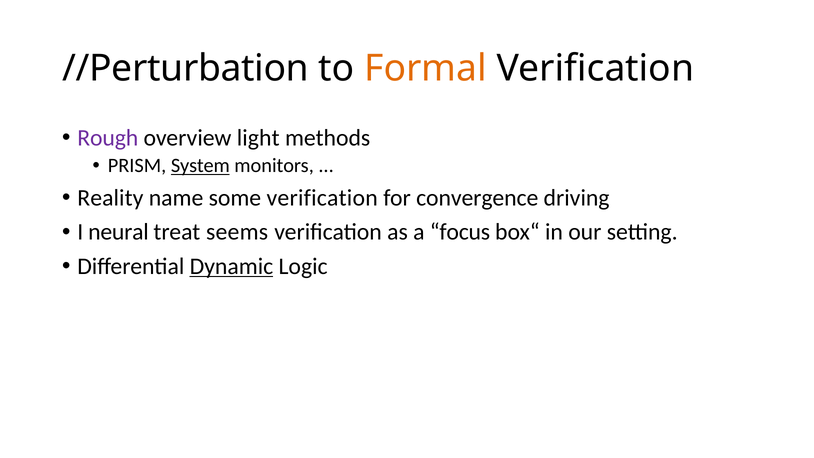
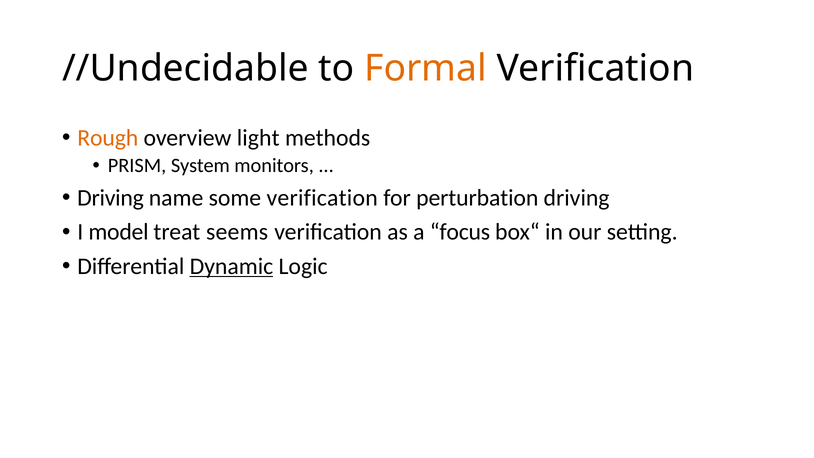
//Perturbation: //Perturbation -> //Undecidable
Rough colour: purple -> orange
System underline: present -> none
Reality at (110, 198): Reality -> Driving
convergence: convergence -> perturbation
neural: neural -> model
